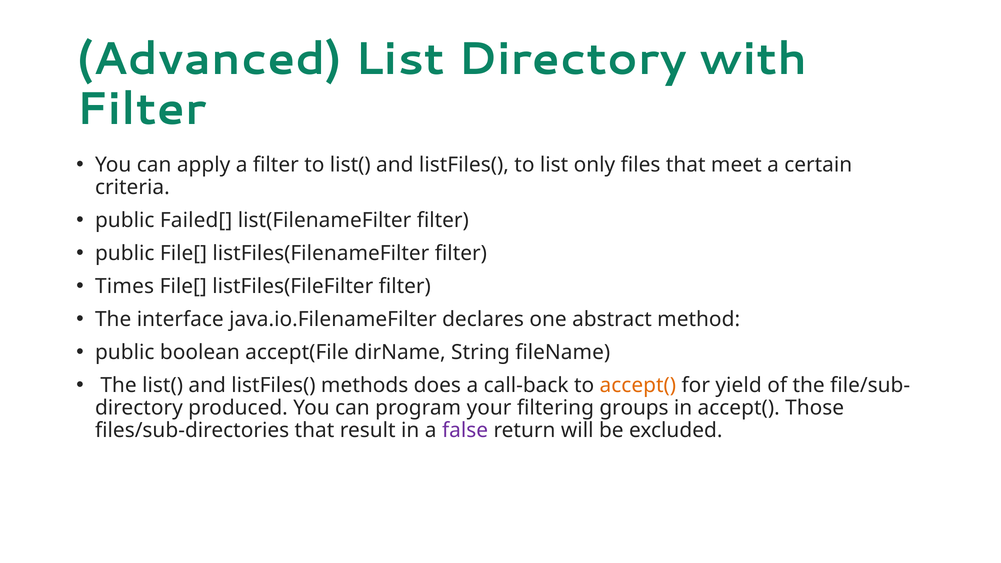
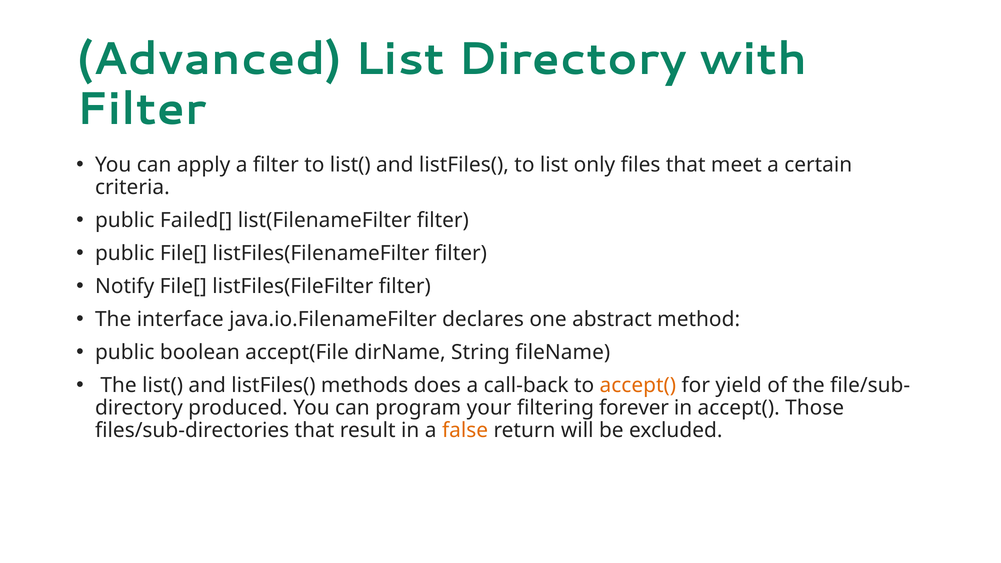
Times: Times -> Notify
groups: groups -> forever
false colour: purple -> orange
